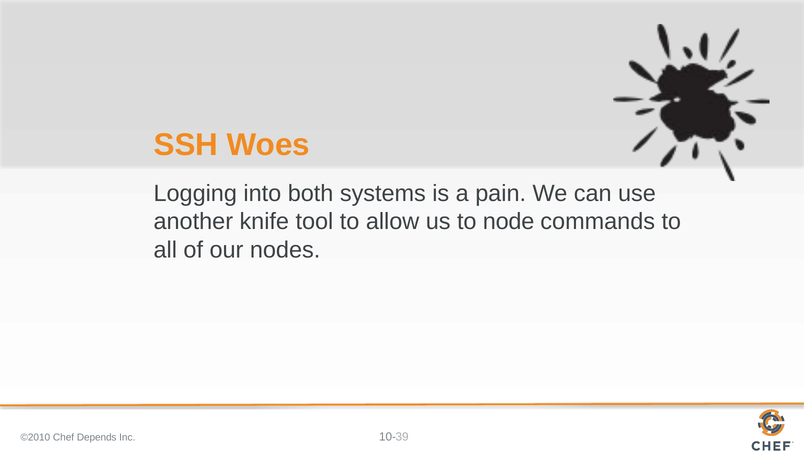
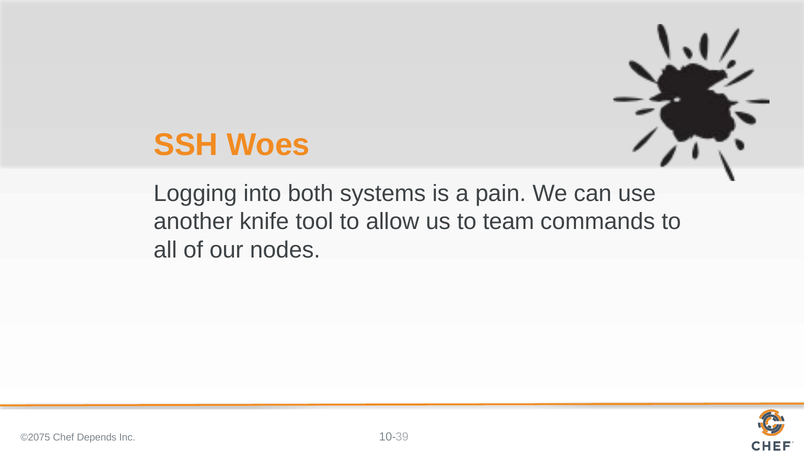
node: node -> team
©2010: ©2010 -> ©2075
